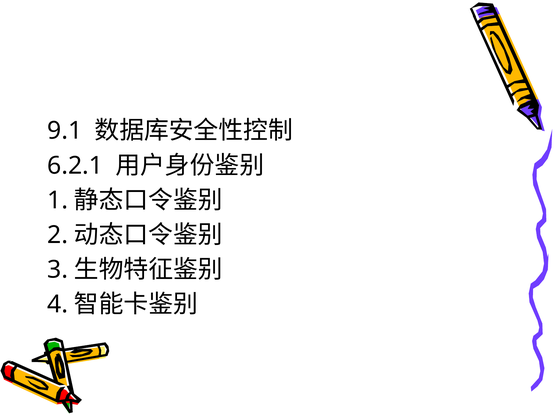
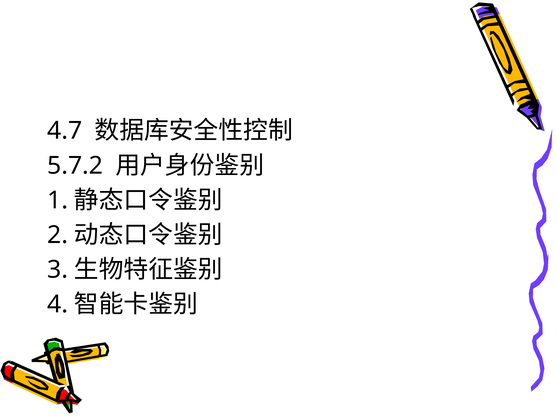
9.1: 9.1 -> 4.7
6.2.1: 6.2.1 -> 5.7.2
